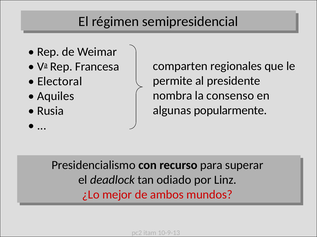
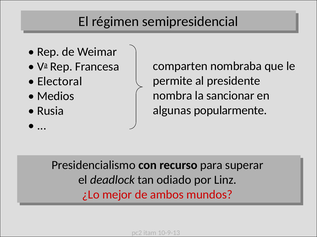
regionales: regionales -> nombraba
consenso: consenso -> sancionar
Aquiles: Aquiles -> Medios
